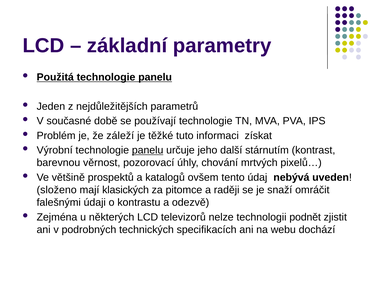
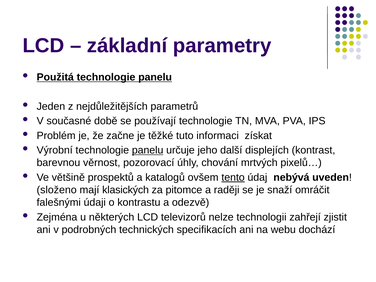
záleží: záleží -> začne
stárnutím: stárnutím -> displejích
tento underline: none -> present
podnět: podnět -> zahřejí
